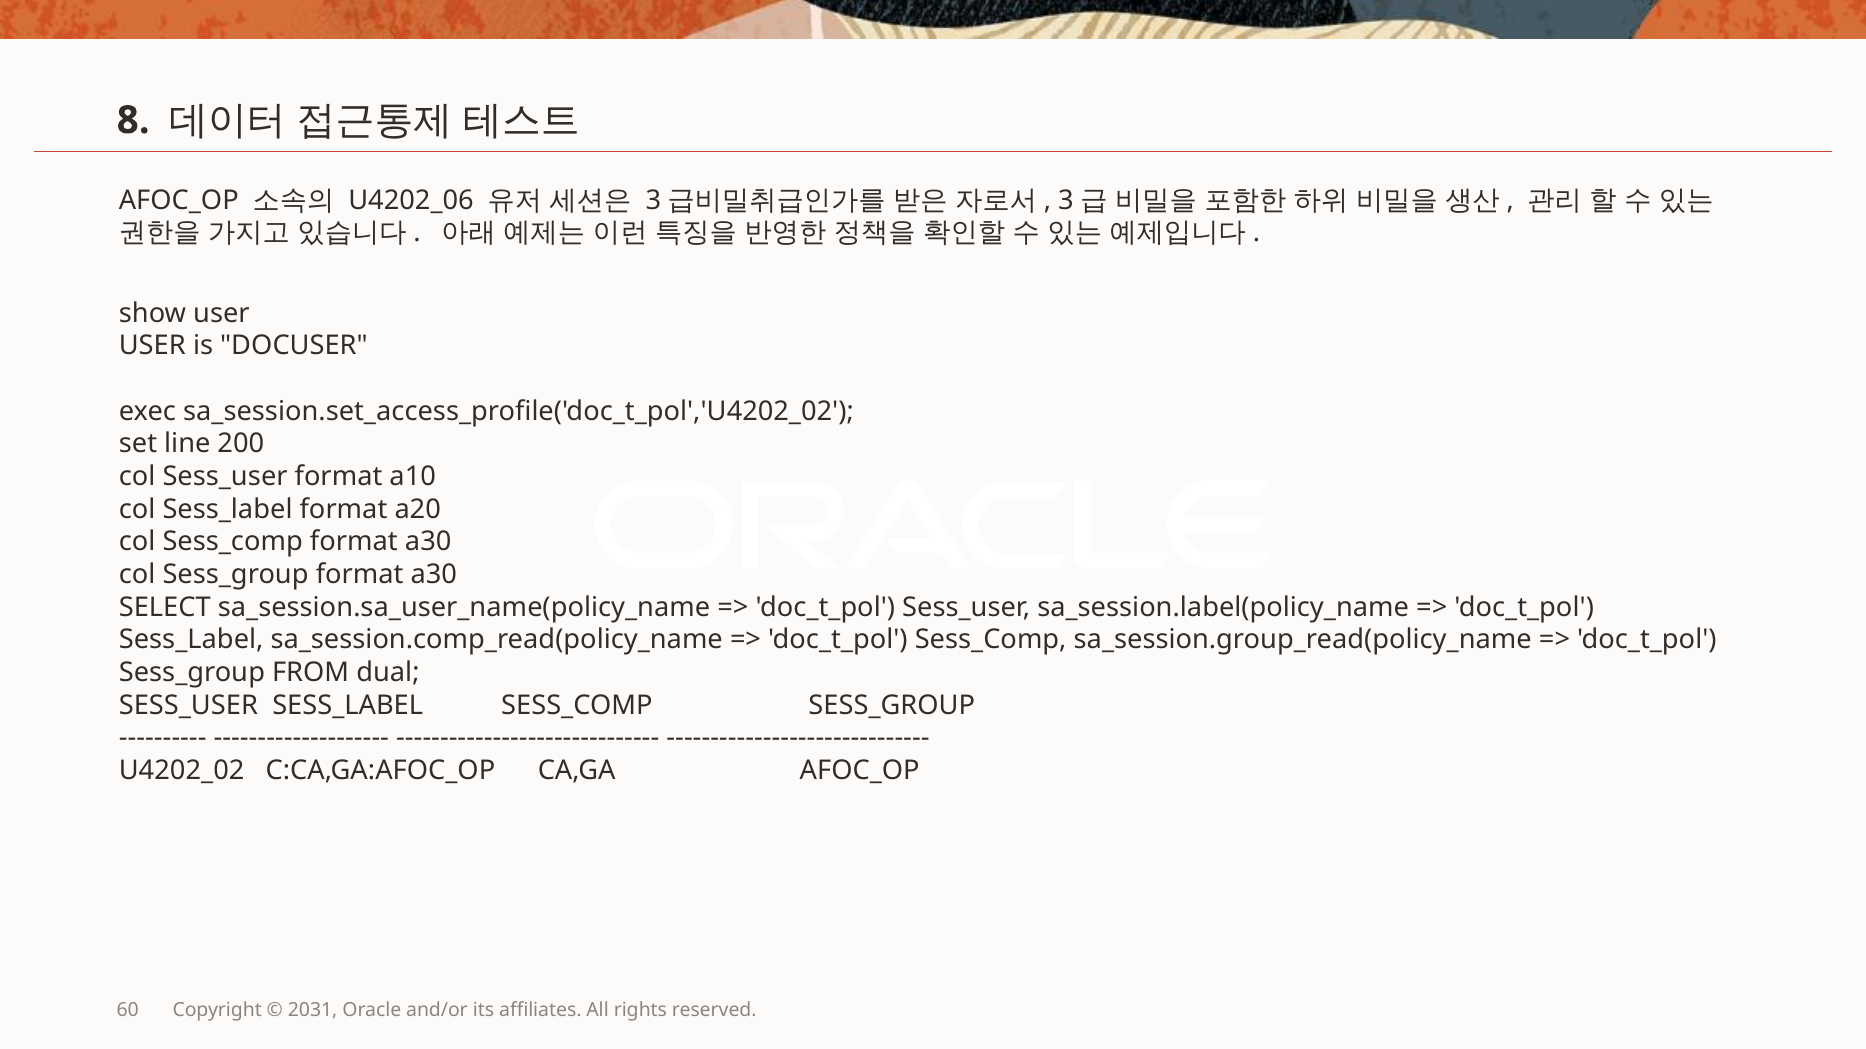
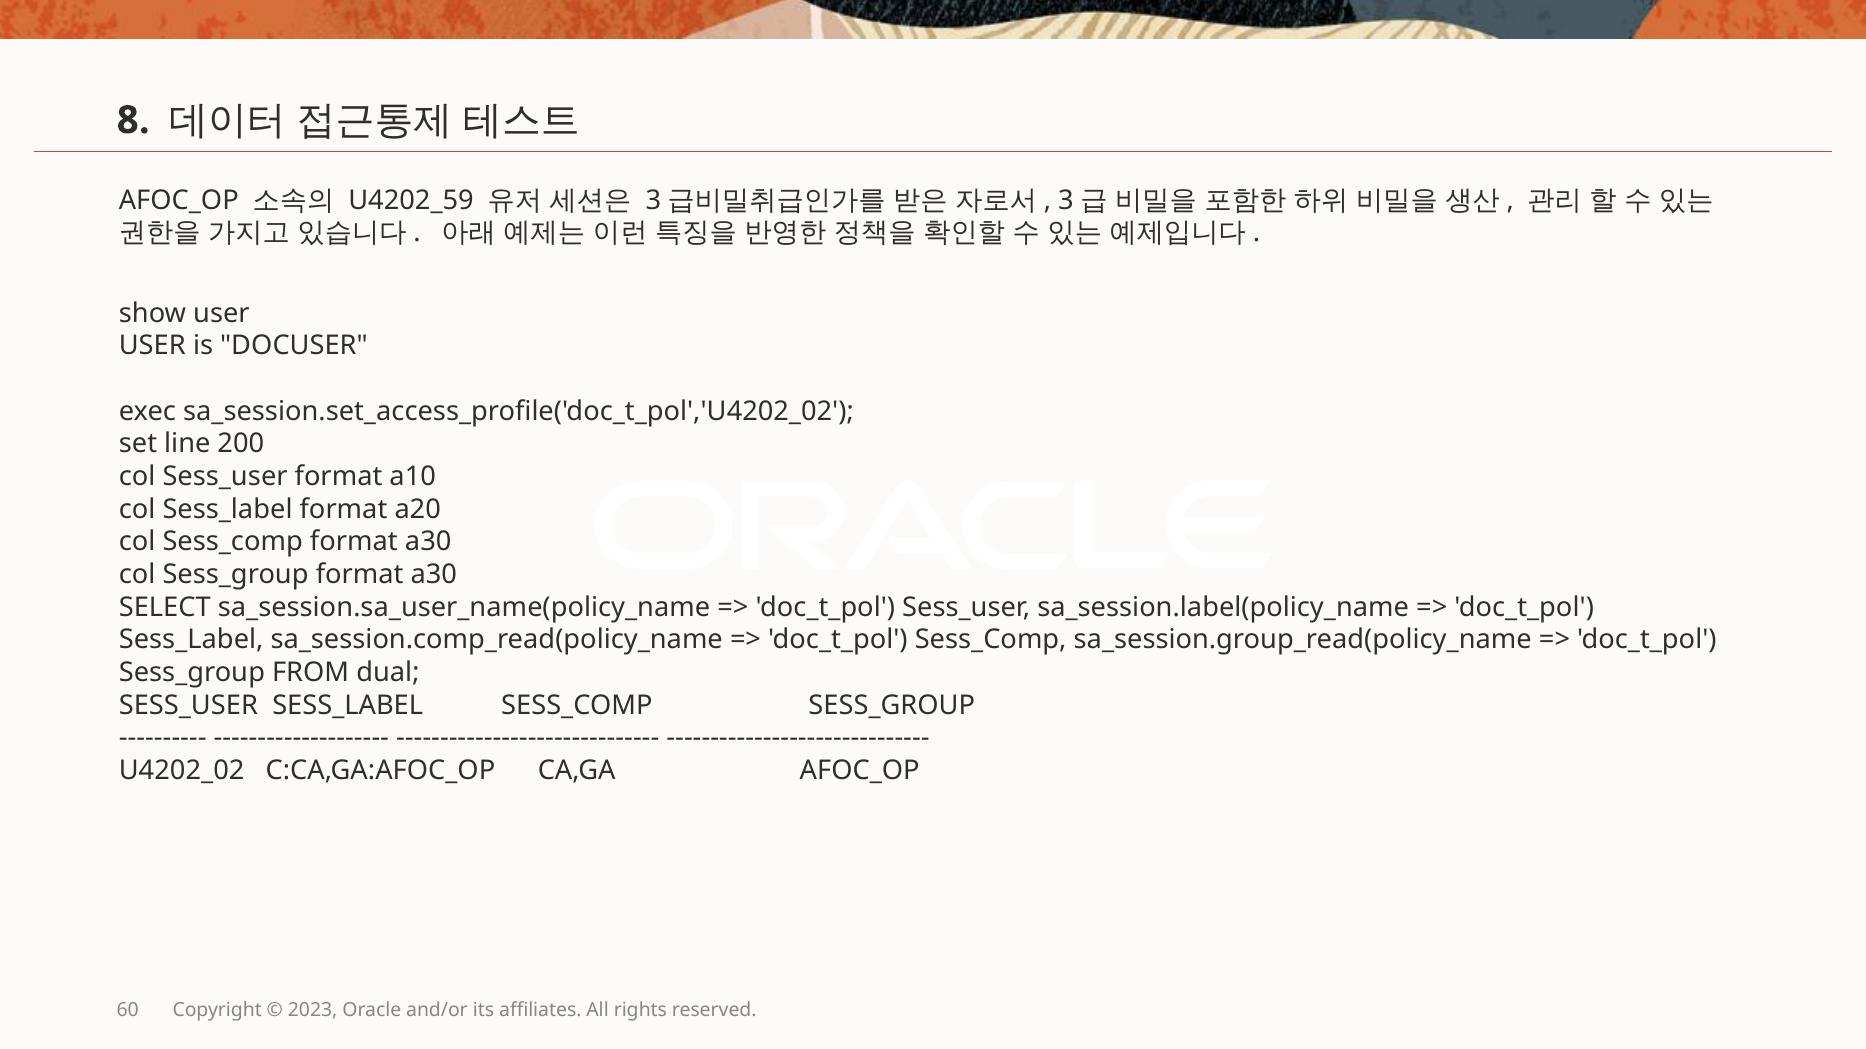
U4202_06: U4202_06 -> U4202_59
2031: 2031 -> 2023
